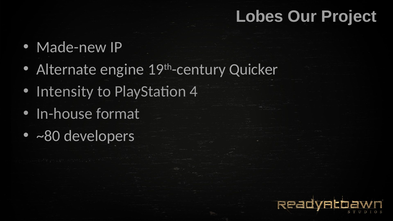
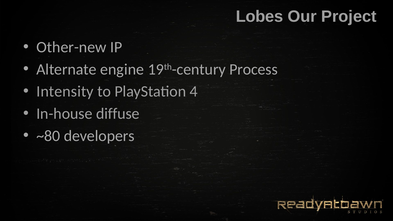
Made-new: Made-new -> Other-new
Quicker: Quicker -> Process
format: format -> diffuse
